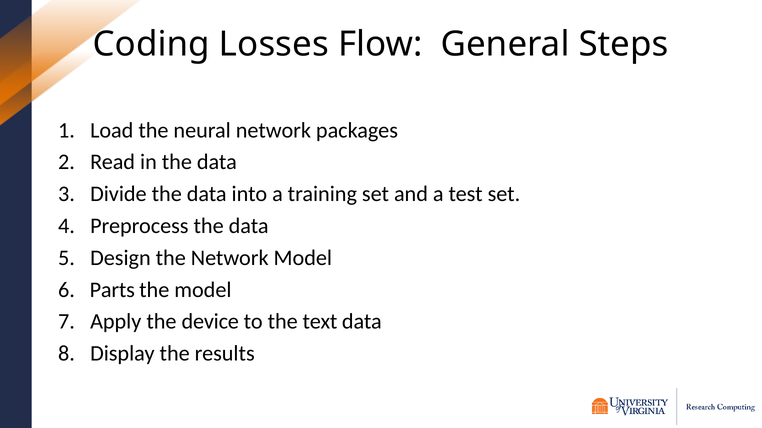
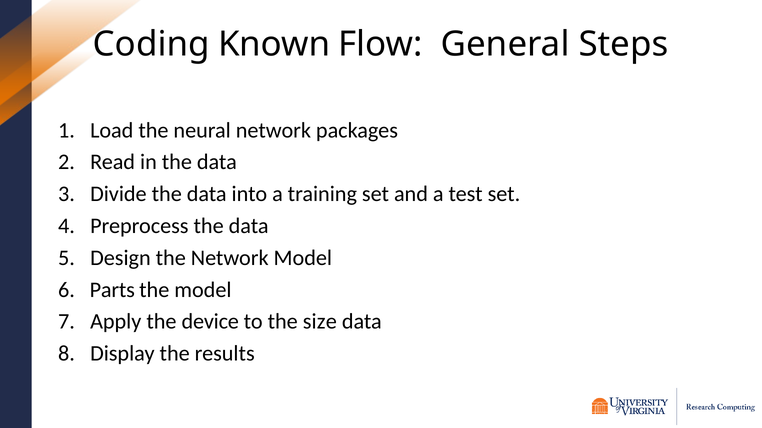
Losses: Losses -> Known
text: text -> size
